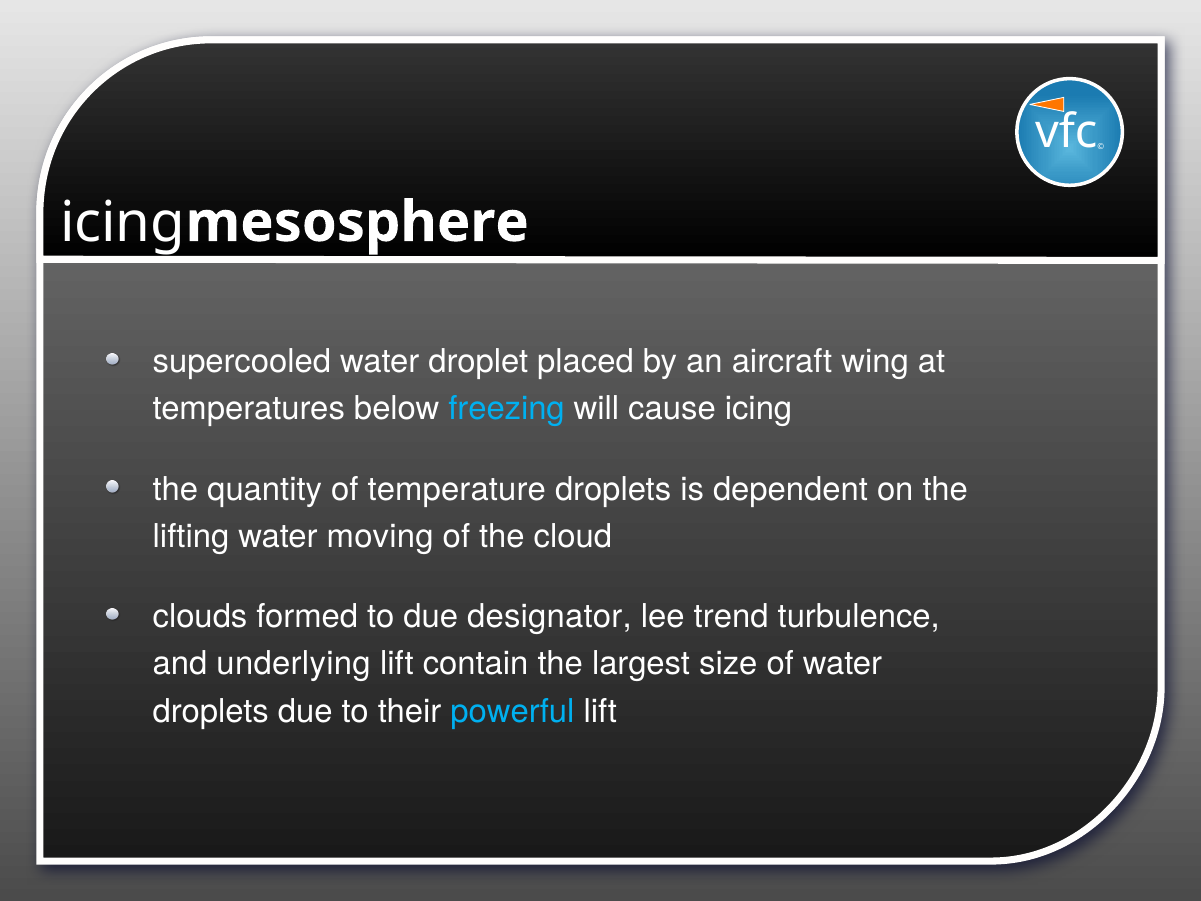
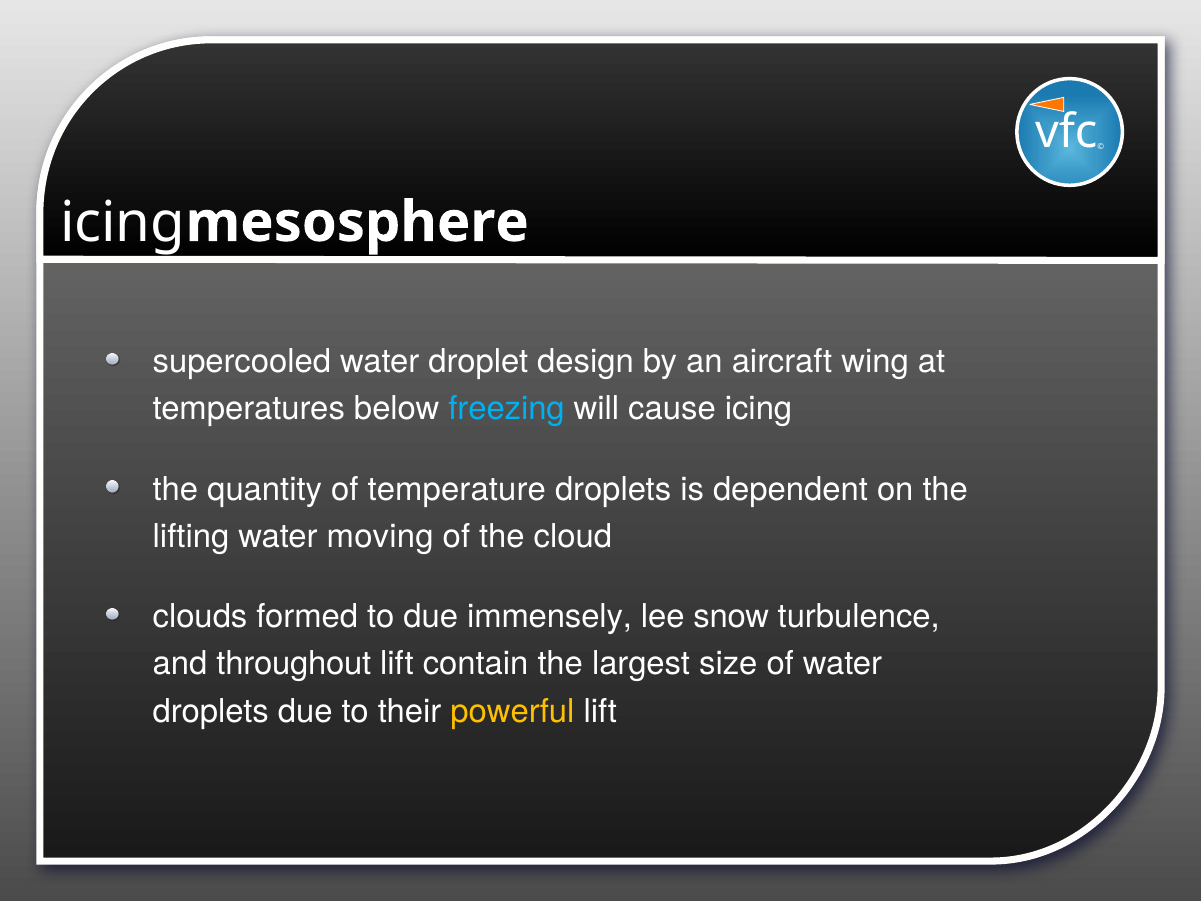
placed: placed -> design
designator: designator -> immensely
trend: trend -> snow
underlying: underlying -> throughout
powerful colour: light blue -> yellow
